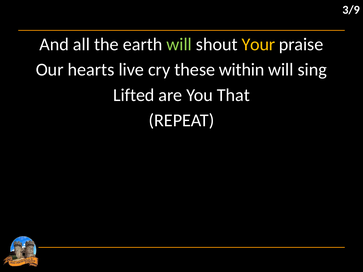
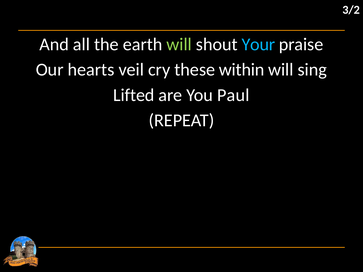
3/9: 3/9 -> 3/2
Your colour: yellow -> light blue
live: live -> veil
That: That -> Paul
